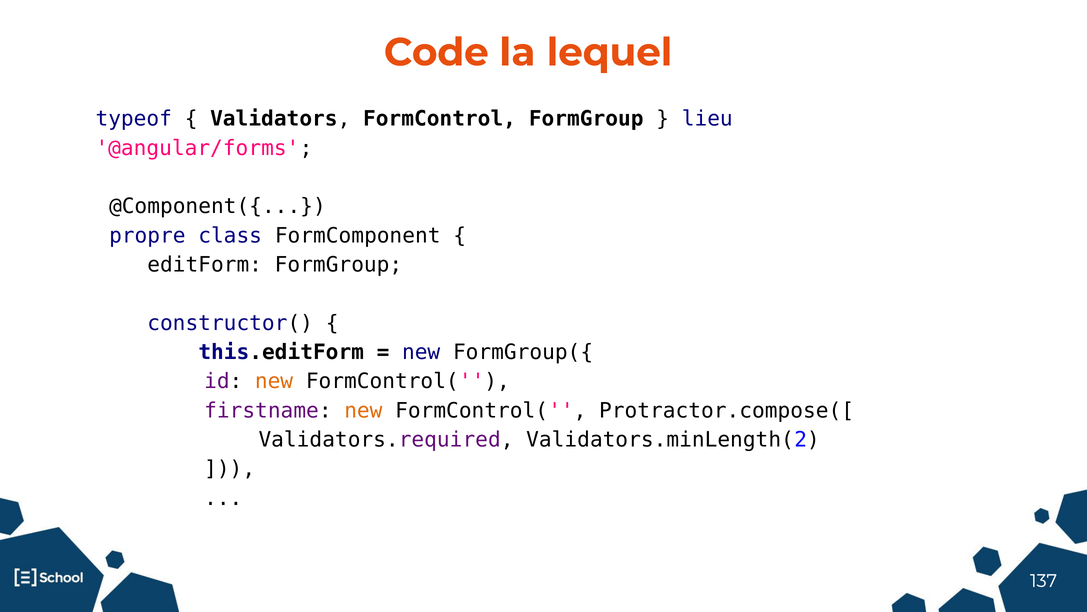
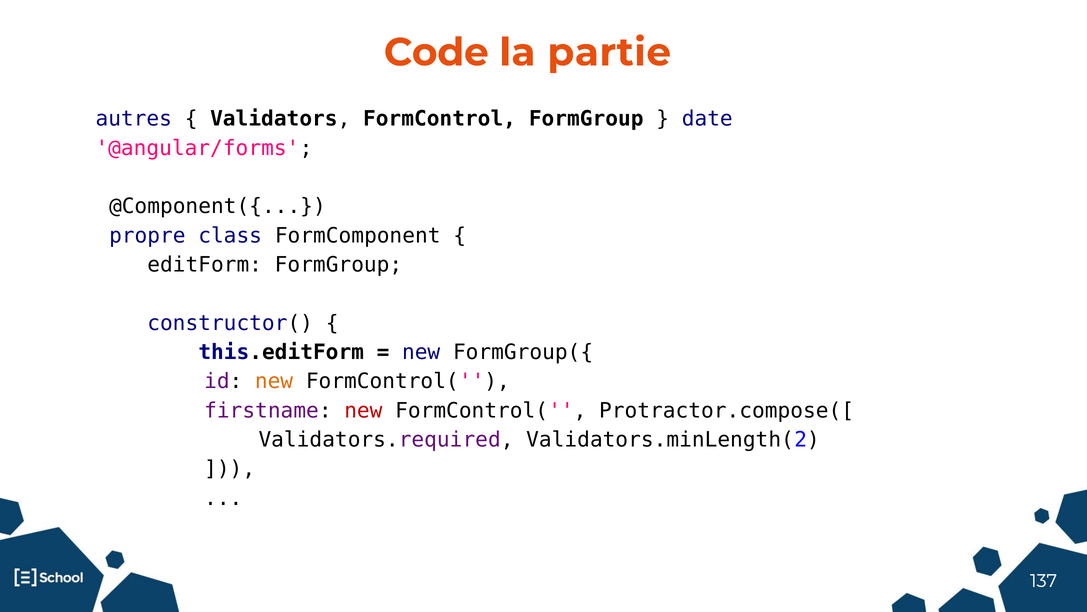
lequel: lequel -> partie
typeof: typeof -> autres
lieu: lieu -> date
new at (363, 410) colour: orange -> red
